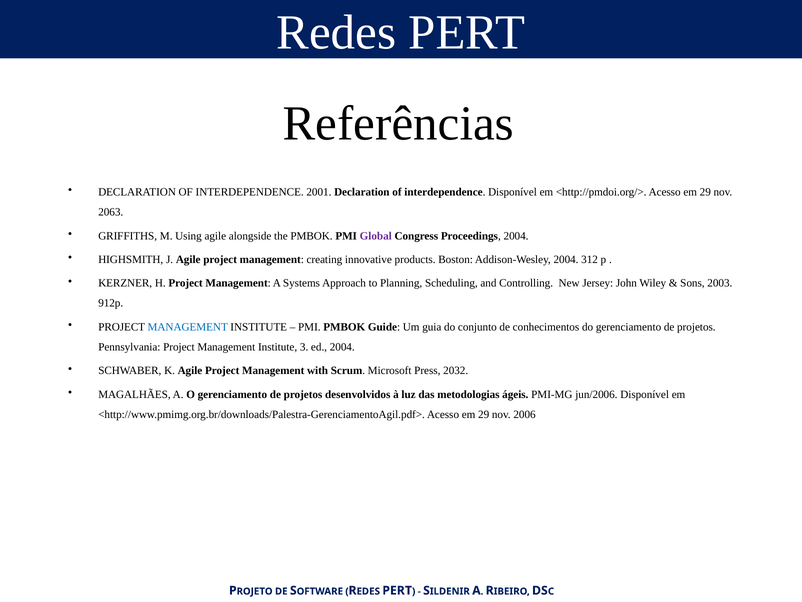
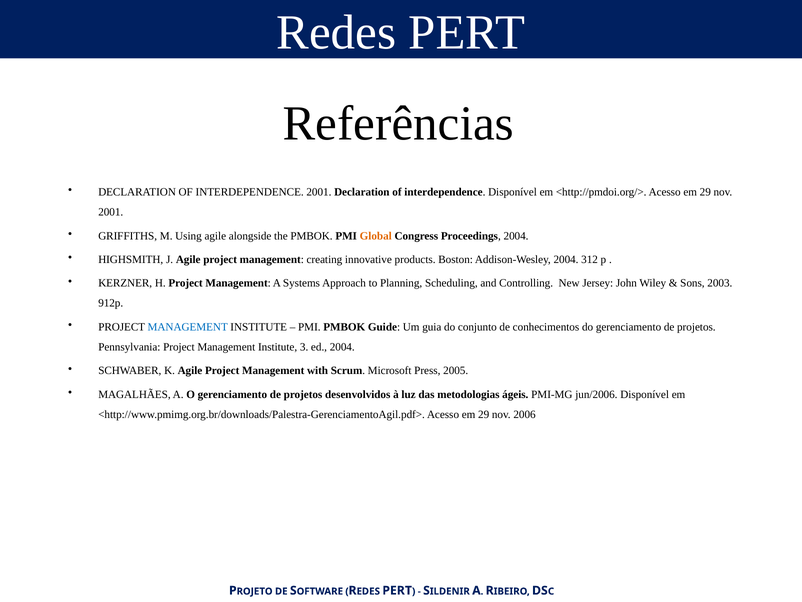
2063 at (111, 212): 2063 -> 2001
Global colour: purple -> orange
2032: 2032 -> 2005
